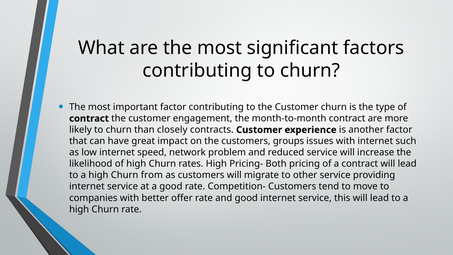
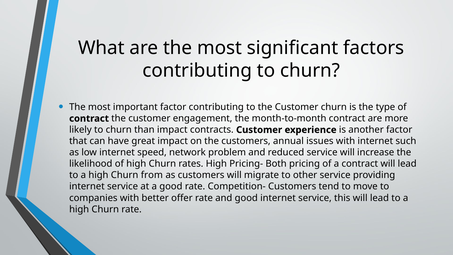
than closely: closely -> impact
groups: groups -> annual
